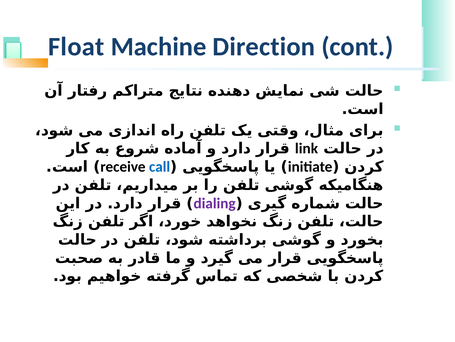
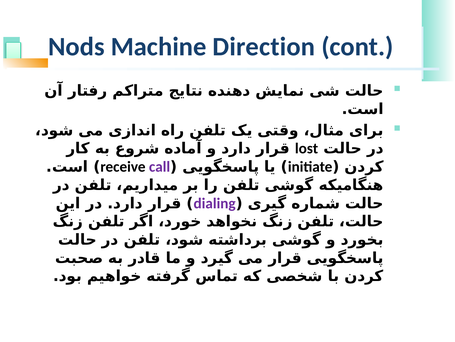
Float: Float -> Nods
link: link -> lost
call colour: blue -> purple
